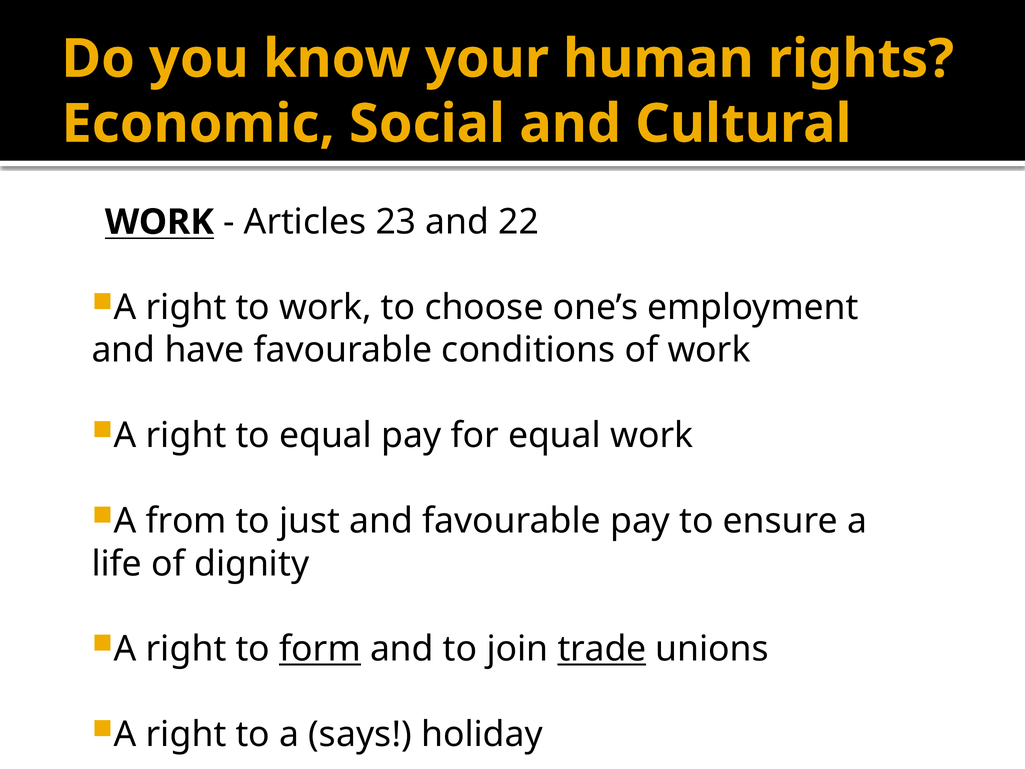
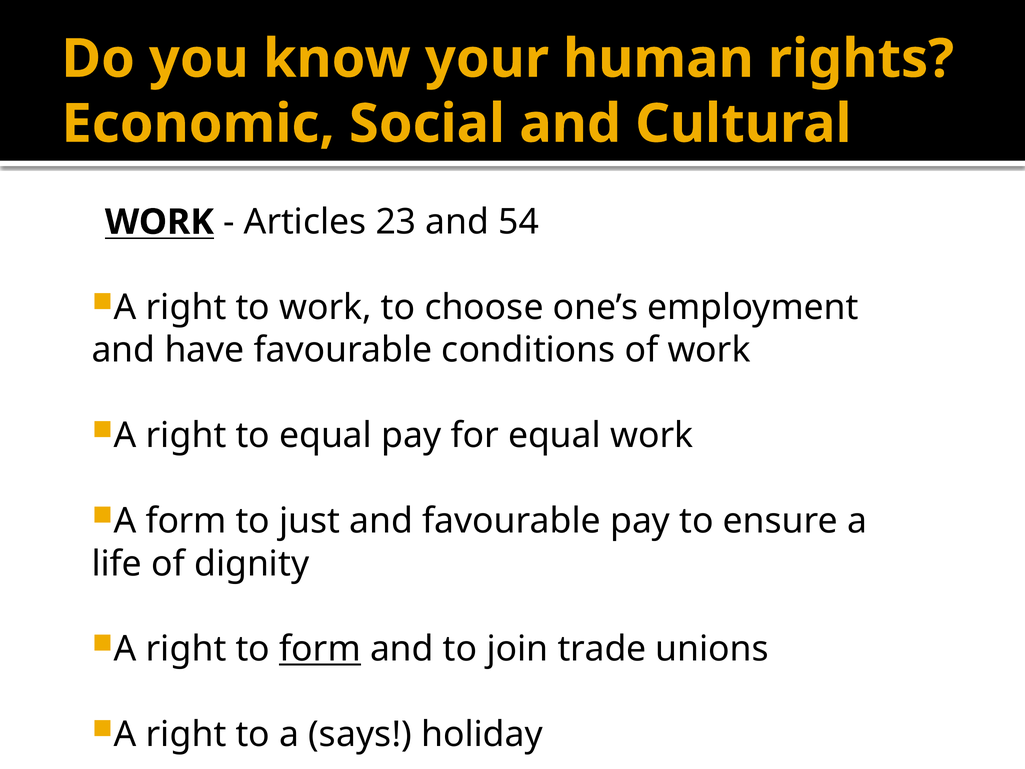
22: 22 -> 54
A from: from -> form
trade underline: present -> none
